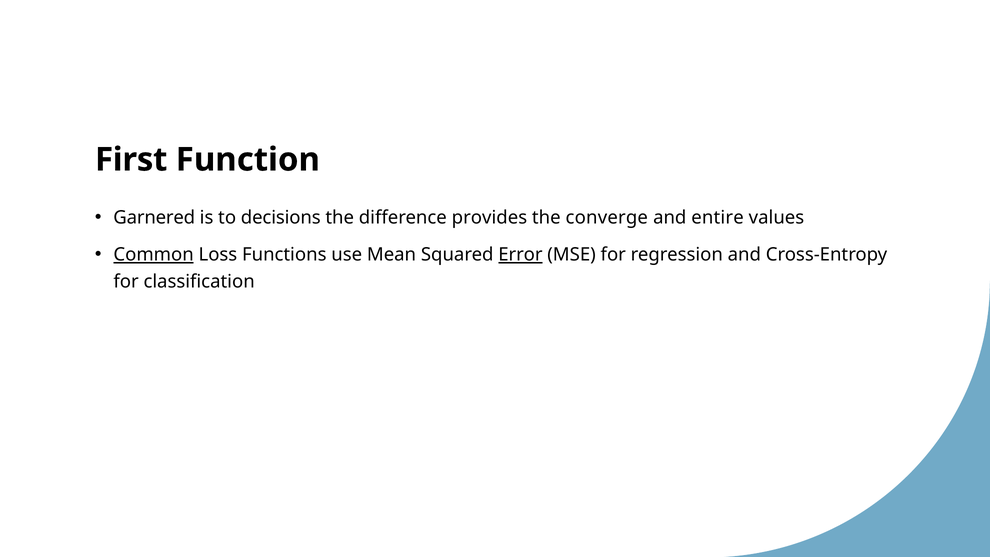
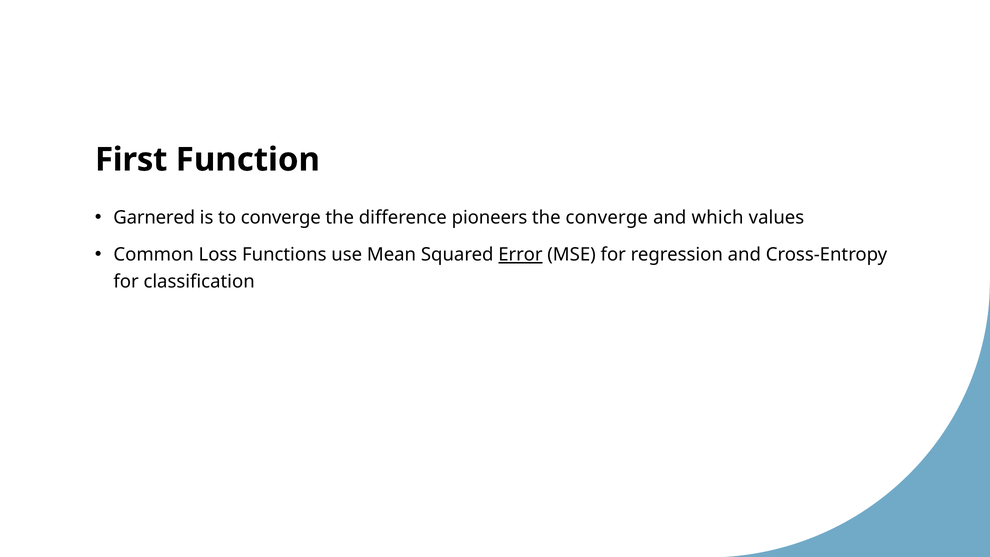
to decisions: decisions -> converge
provides: provides -> pioneers
entire: entire -> which
Common underline: present -> none
